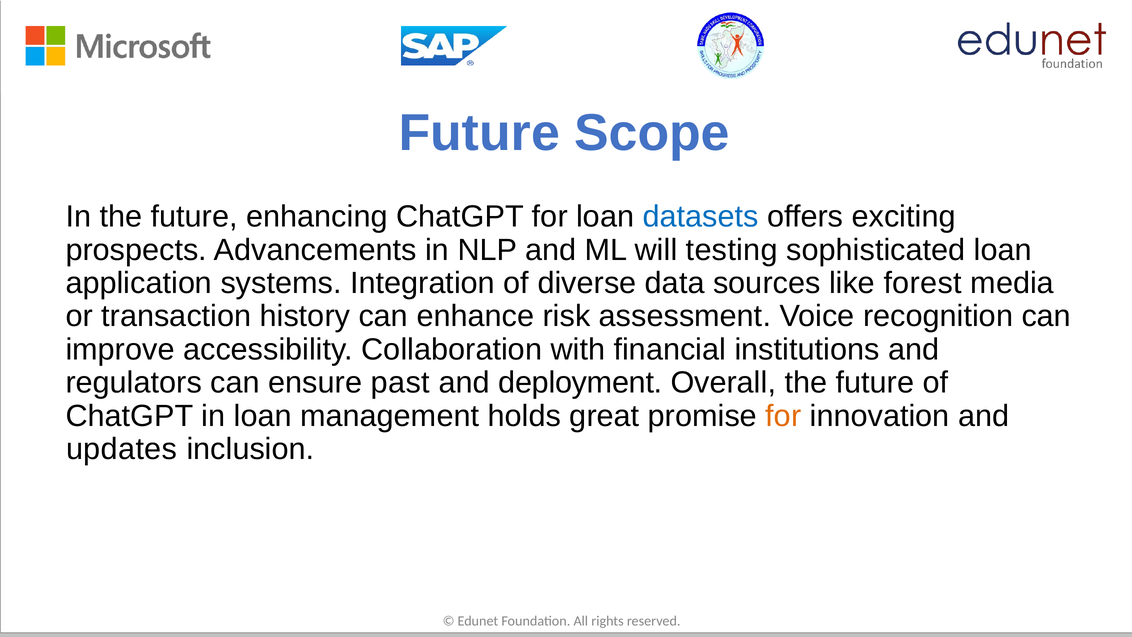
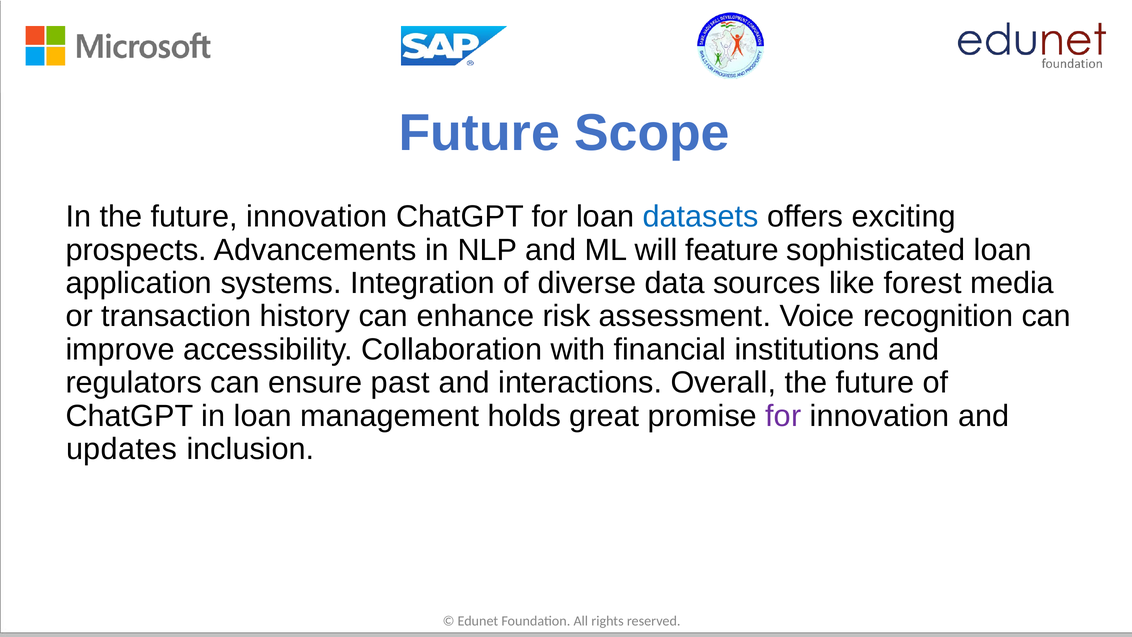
future enhancing: enhancing -> innovation
testing: testing -> feature
deployment: deployment -> interactions
for at (783, 416) colour: orange -> purple
